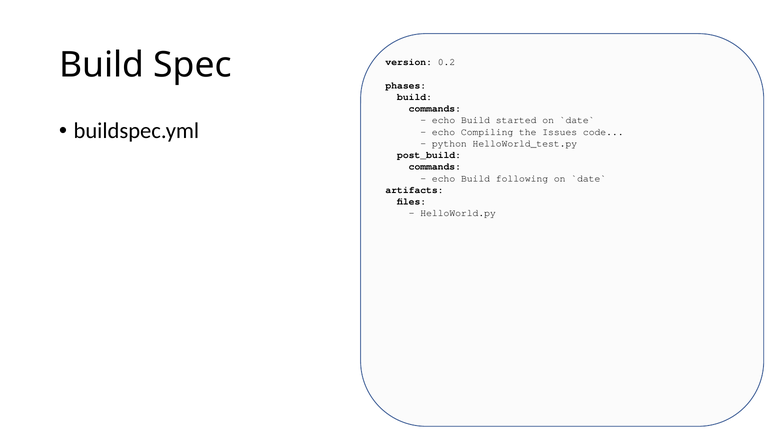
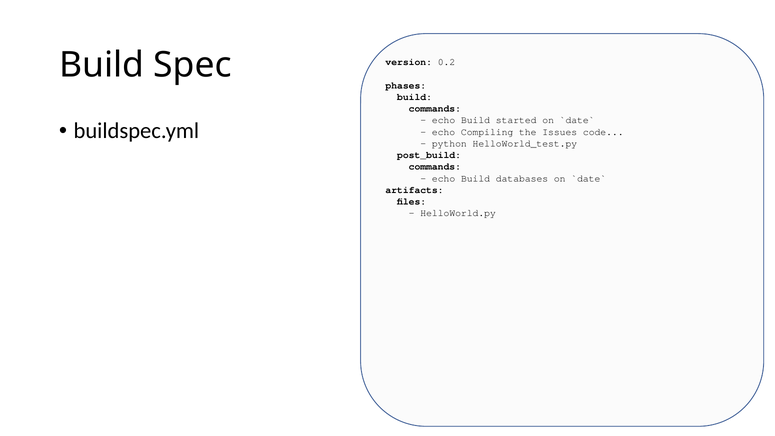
following: following -> databases
